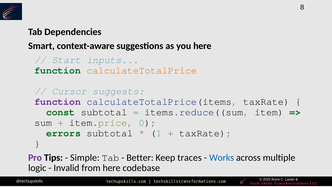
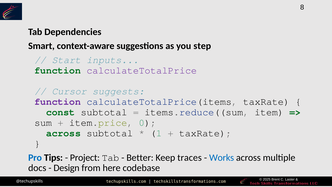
you here: here -> step
calculateTotalPrice colour: orange -> purple
errors at (63, 133): errors -> across
Pro colour: purple -> blue
Simple: Simple -> Project
logic: logic -> docs
Invalid: Invalid -> Design
